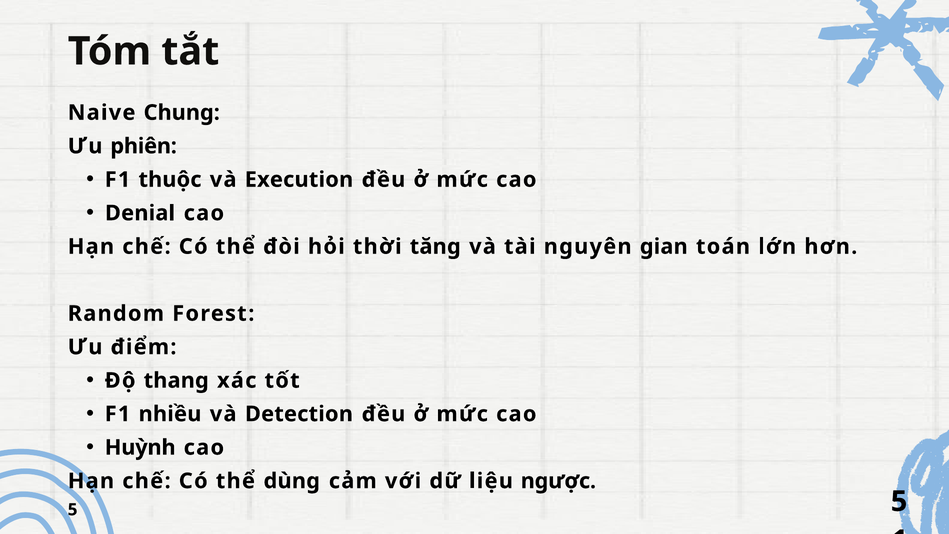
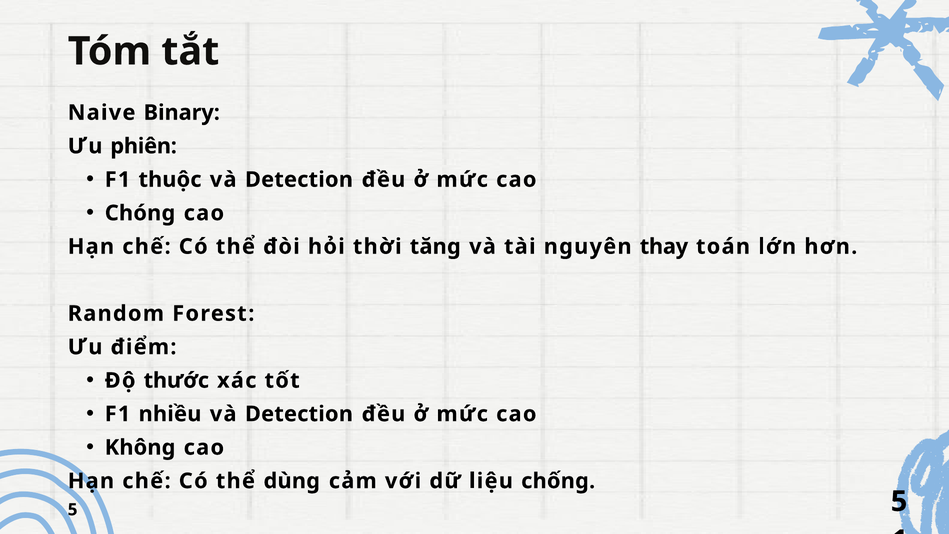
Chung: Chung -> Binary
Execution at (299, 180): Execution -> Detection
Denial: Denial -> Chóng
gian: gian -> thay
thang: thang -> thước
Huỳnh: Huỳnh -> Không
ngược: ngược -> chống
